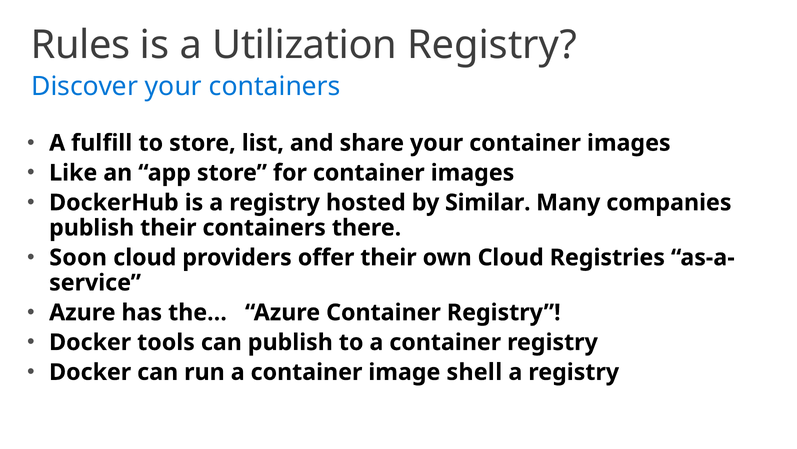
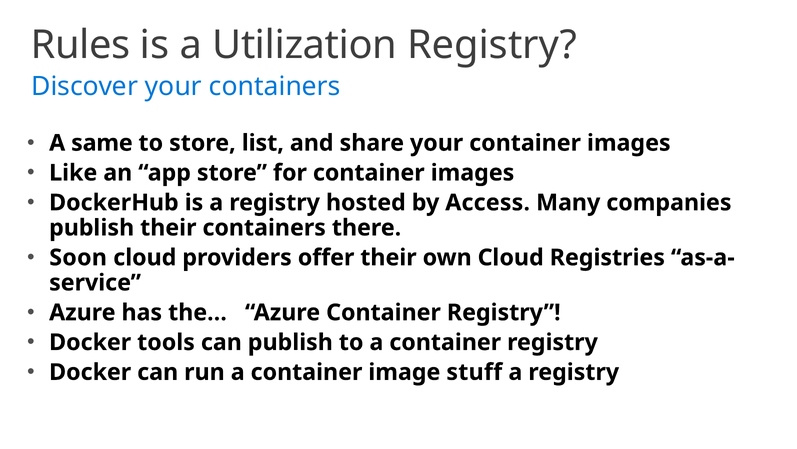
fulfill: fulfill -> same
Similar: Similar -> Access
shell: shell -> stuff
